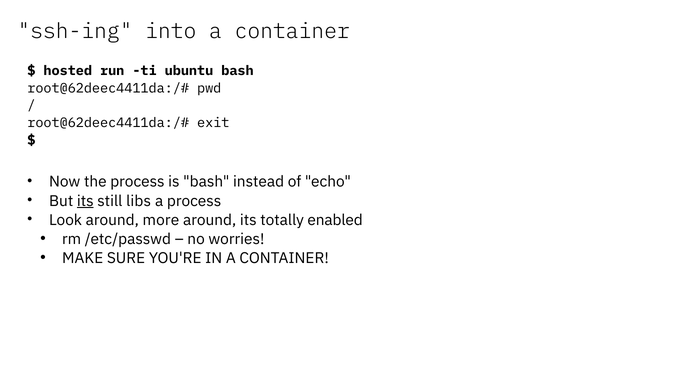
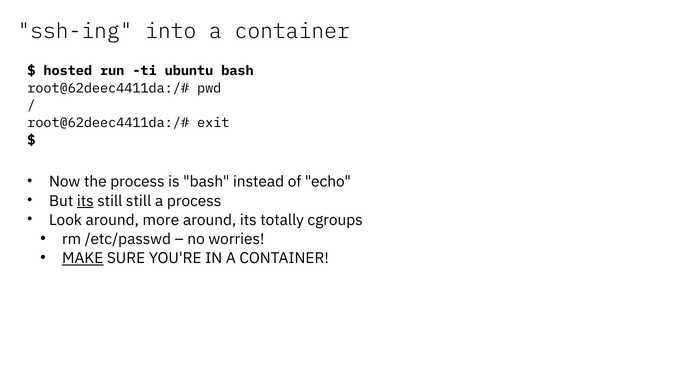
still libs: libs -> still
enabled: enabled -> cgroups
MAKE underline: none -> present
